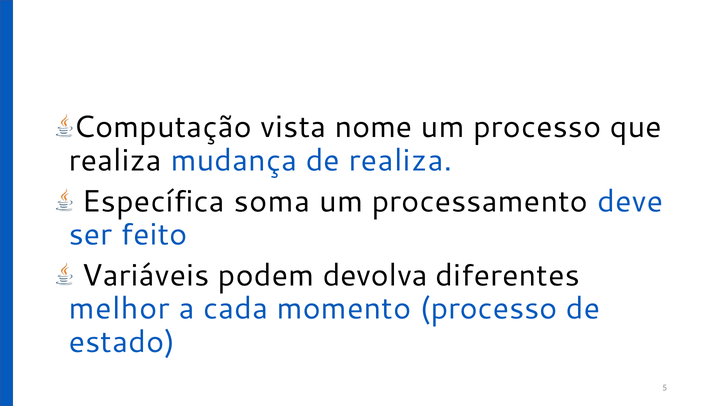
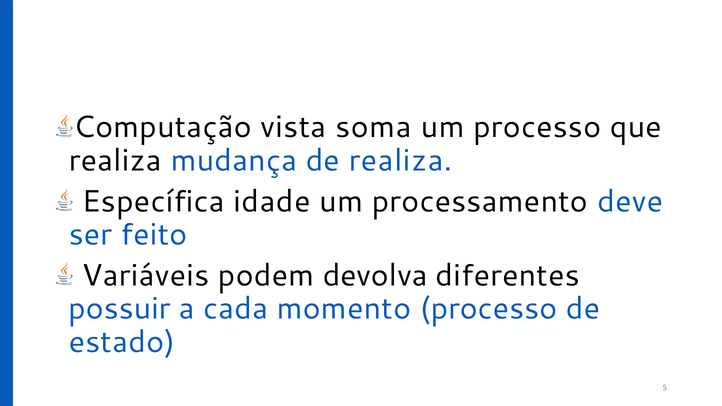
nome: nome -> soma
soma: soma -> idade
melhor: melhor -> possuir
